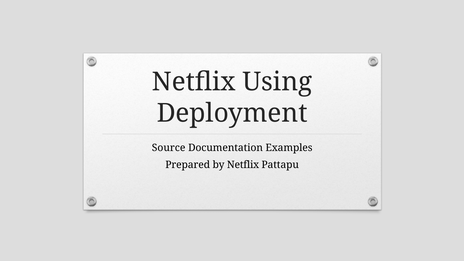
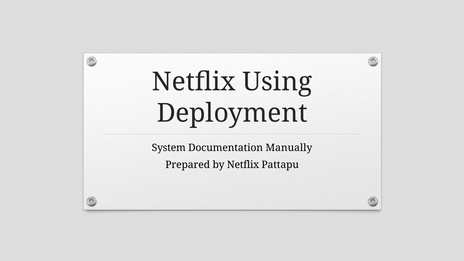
Source: Source -> System
Examples: Examples -> Manually
